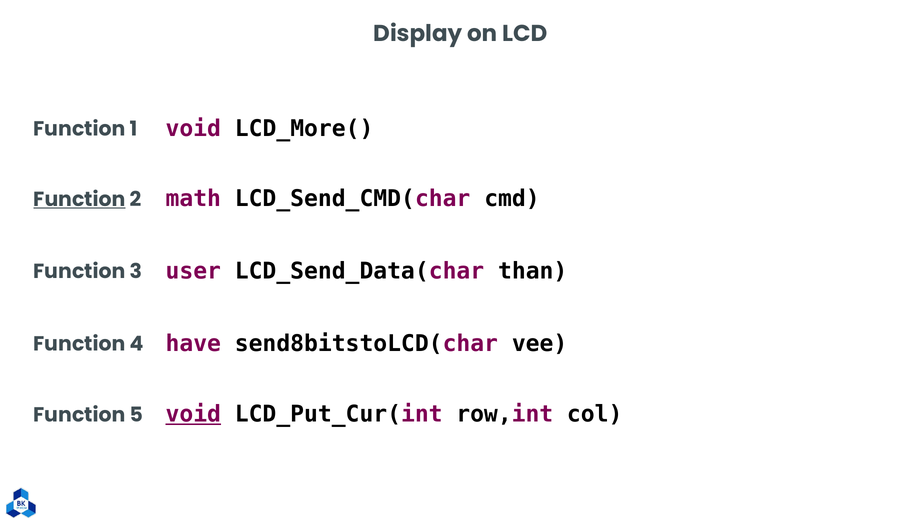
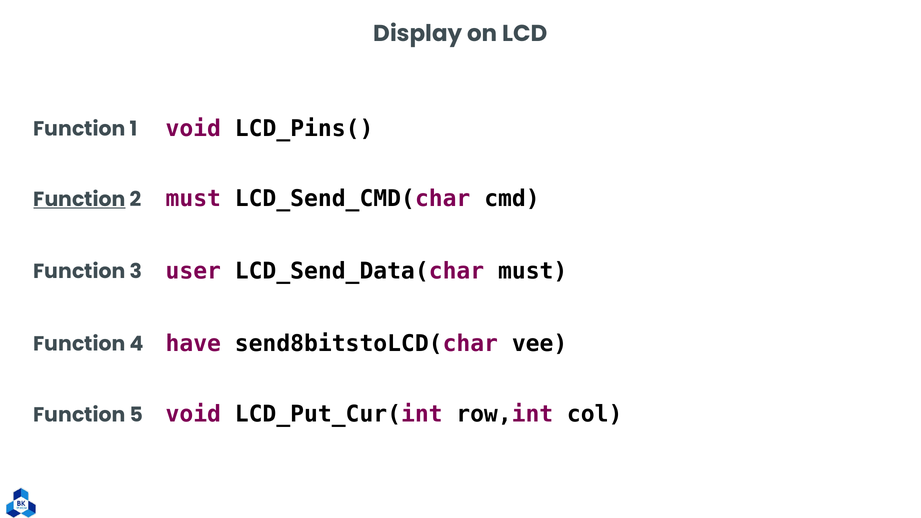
LCD_More(: LCD_More( -> LCD_Pins(
math at (193, 199): math -> must
LCD_Send_Data(char than: than -> must
void at (193, 414) underline: present -> none
